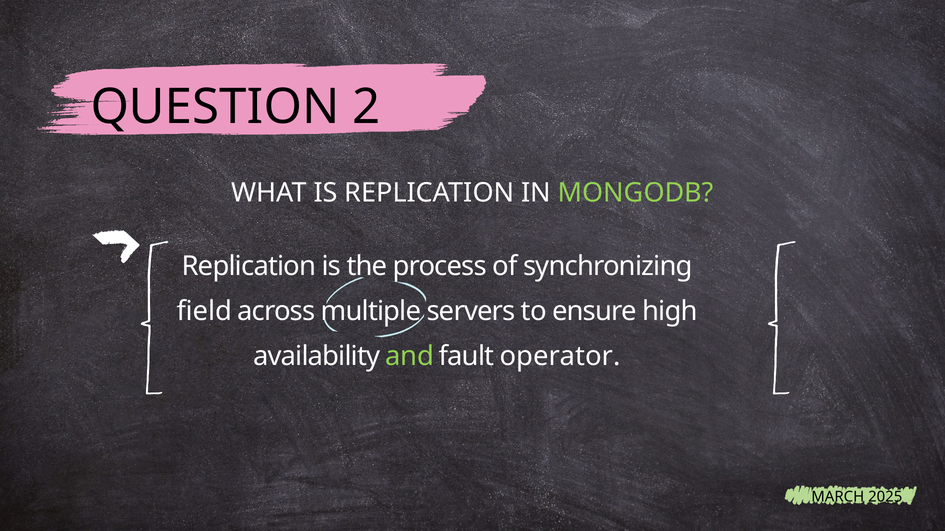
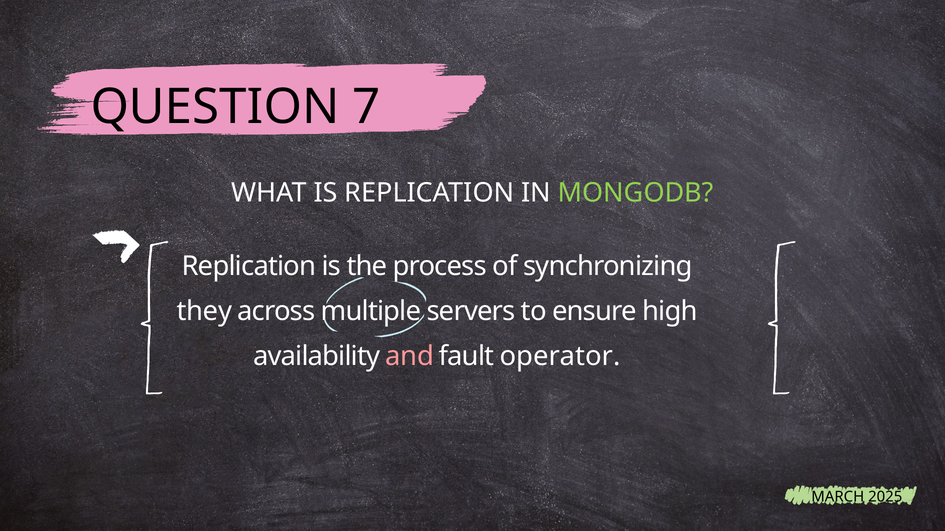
2: 2 -> 7
field: field -> they
and colour: light green -> pink
